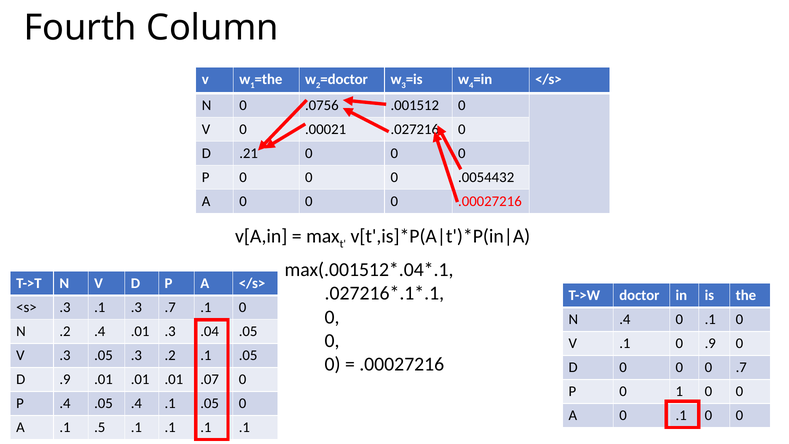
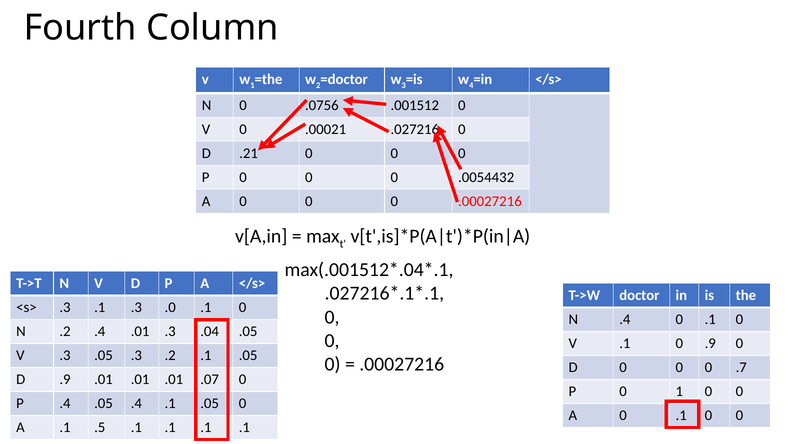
.3 .7: .7 -> .0
